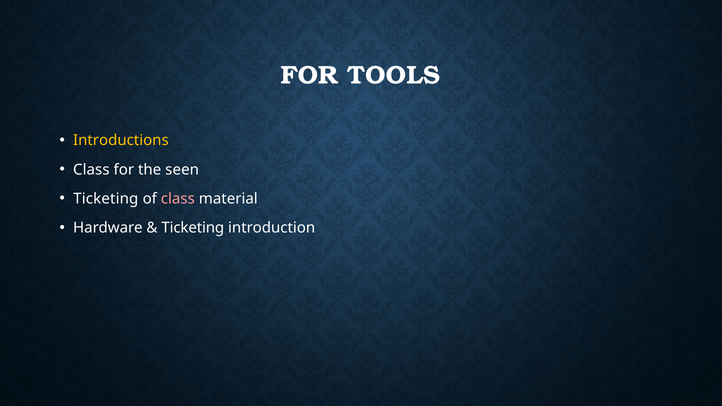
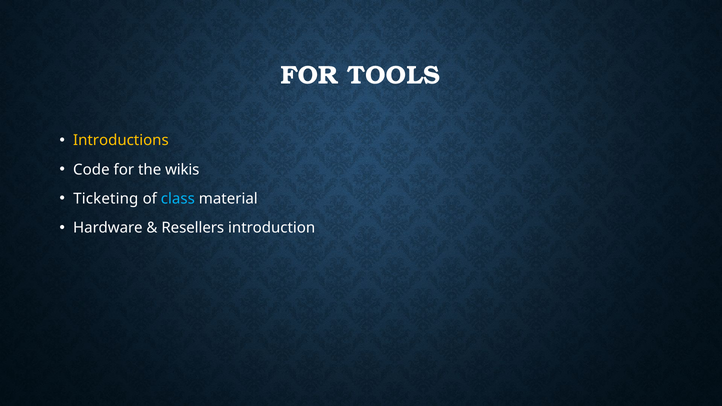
Class at (91, 170): Class -> Code
seen: seen -> wikis
class at (178, 199) colour: pink -> light blue
Ticketing at (193, 228): Ticketing -> Resellers
